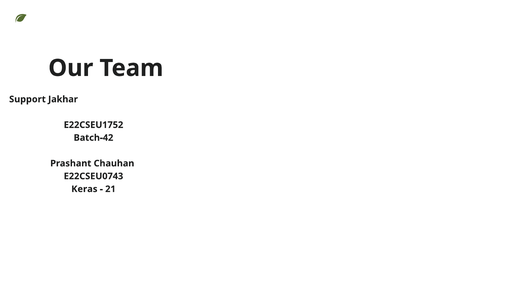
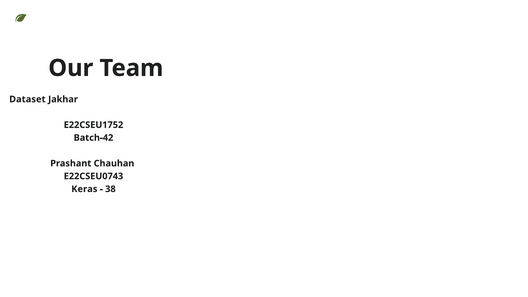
Support: Support -> Dataset
21: 21 -> 38
